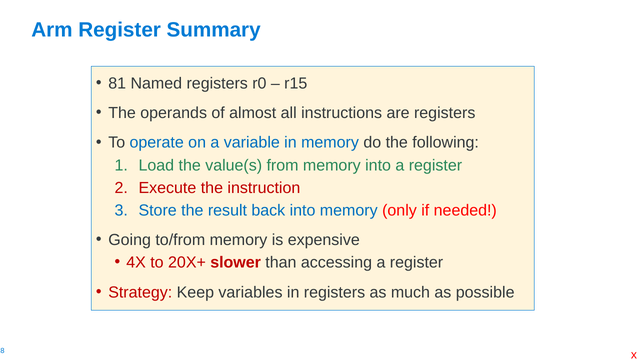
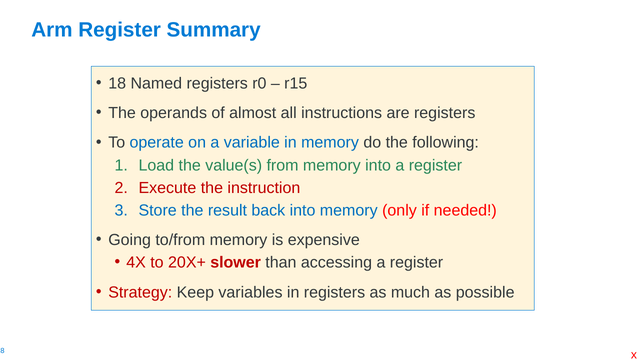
81: 81 -> 18
